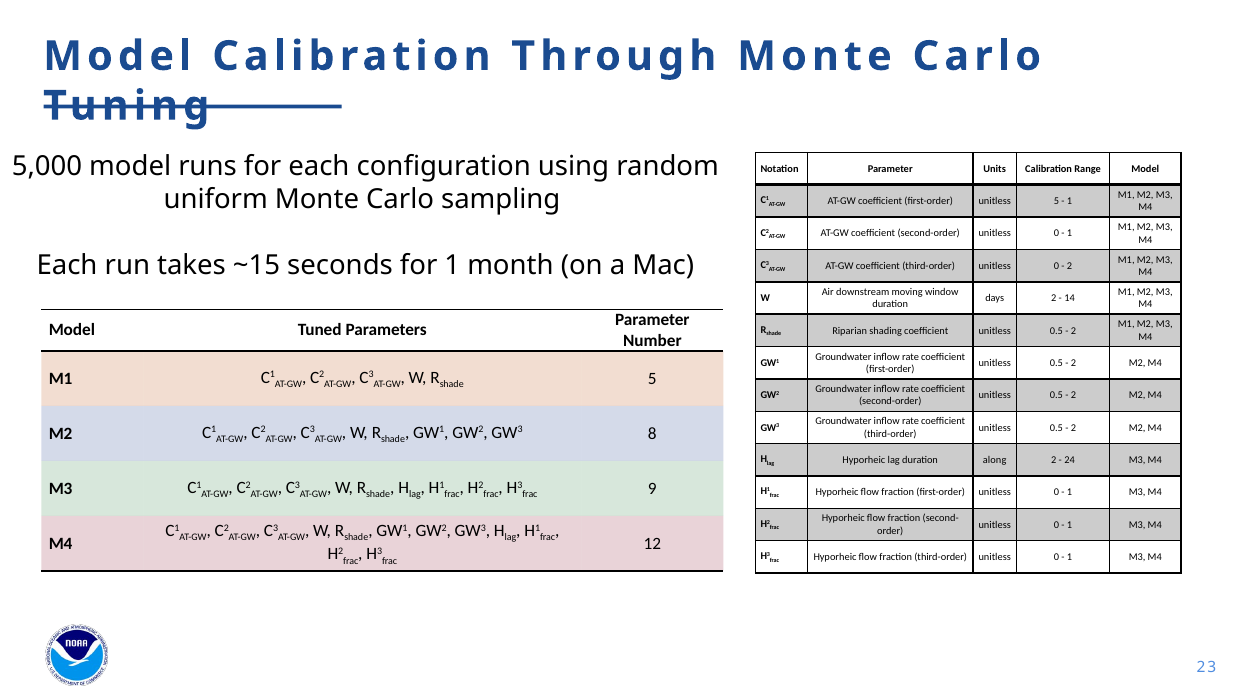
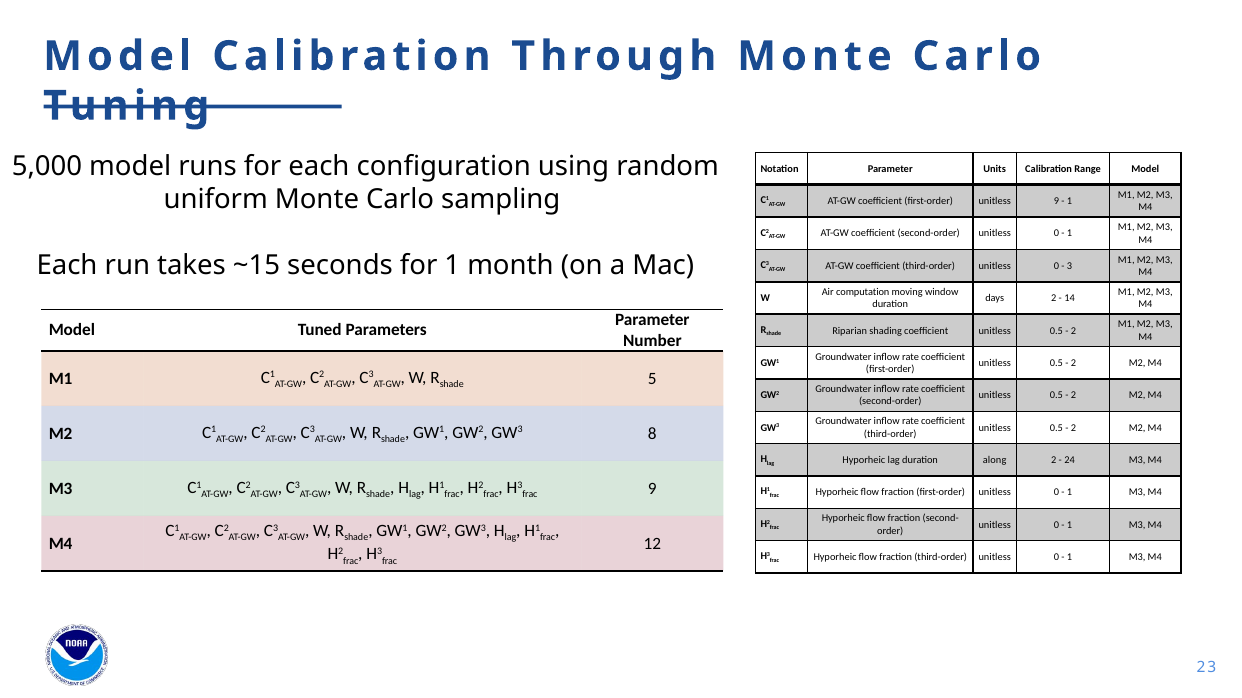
unitless 5: 5 -> 9
2 at (1070, 266): 2 -> 3
downstream: downstream -> computation
